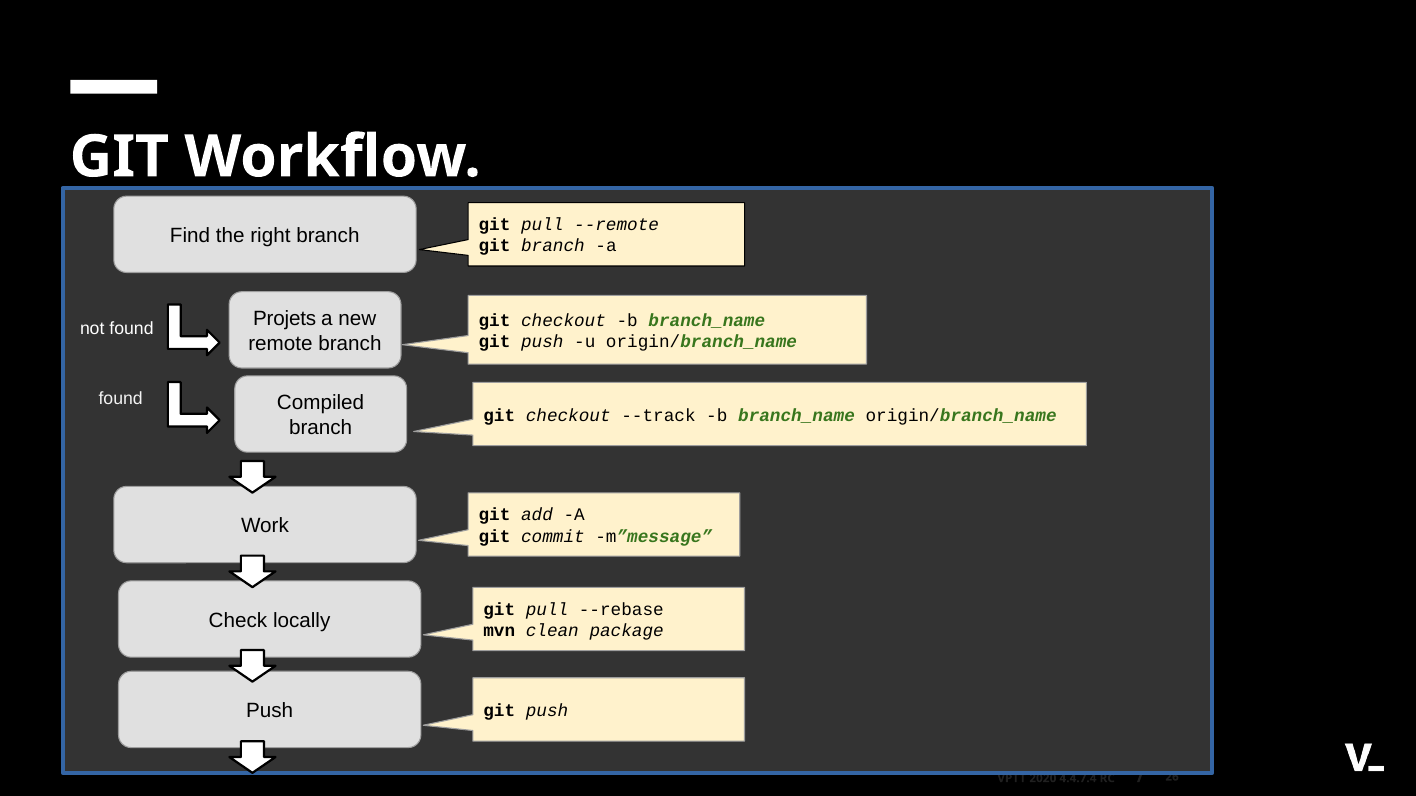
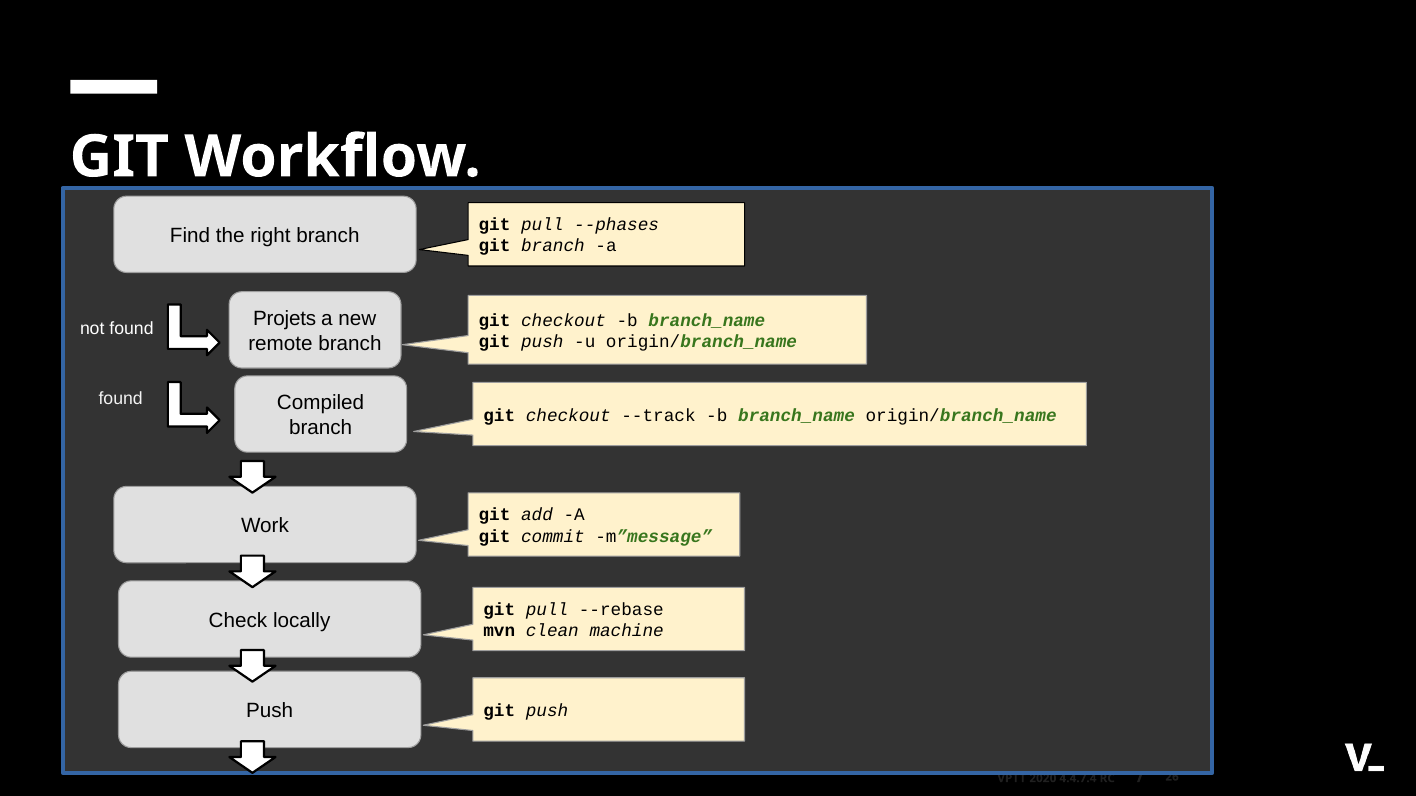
--remote: --remote -> --phases
package: package -> machine
